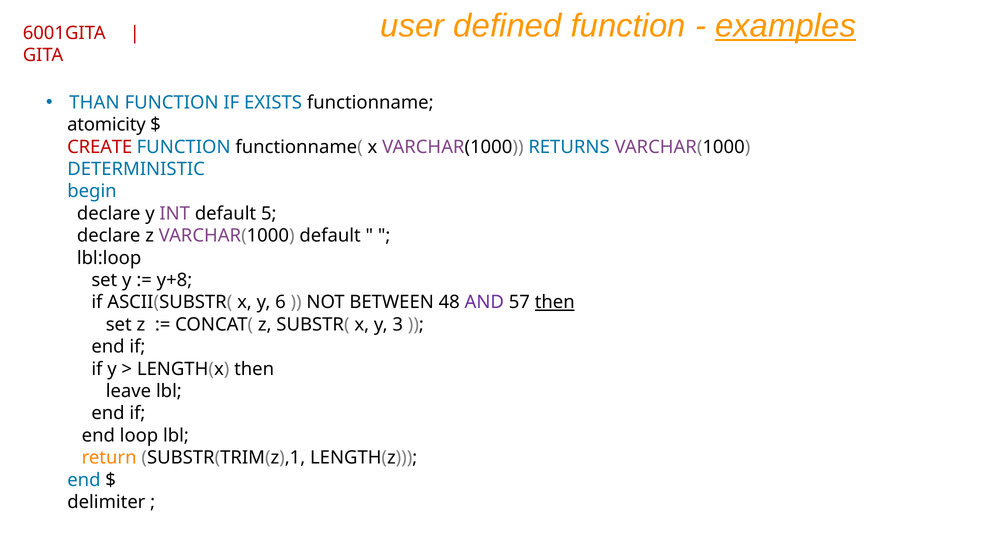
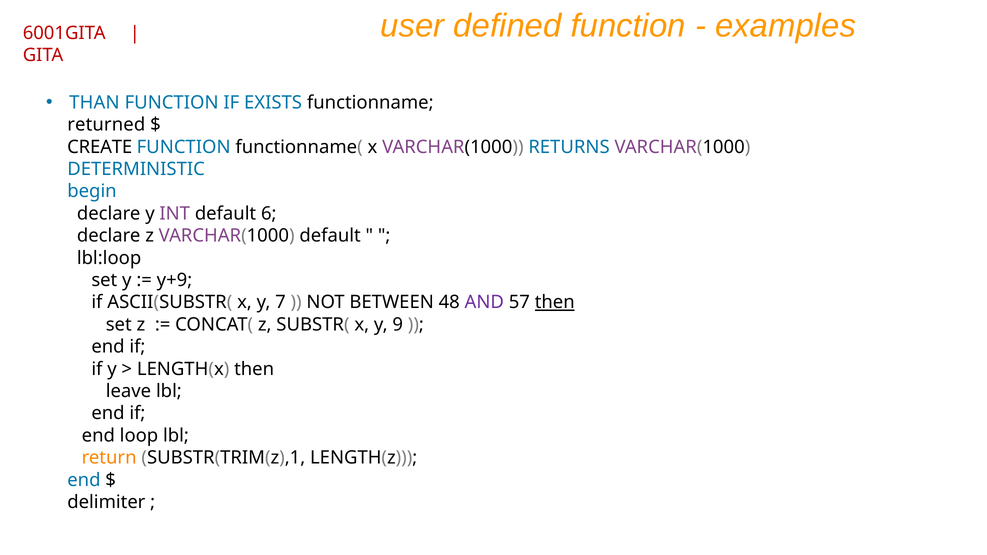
examples underline: present -> none
atomicity: atomicity -> returned
CREATE colour: red -> black
5: 5 -> 6
y+8: y+8 -> y+9
6: 6 -> 7
3: 3 -> 9
